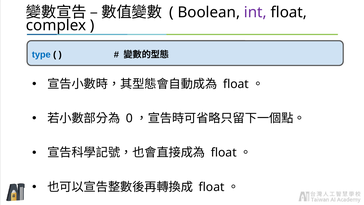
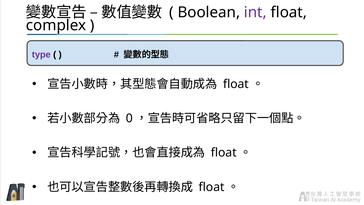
type colour: blue -> purple
